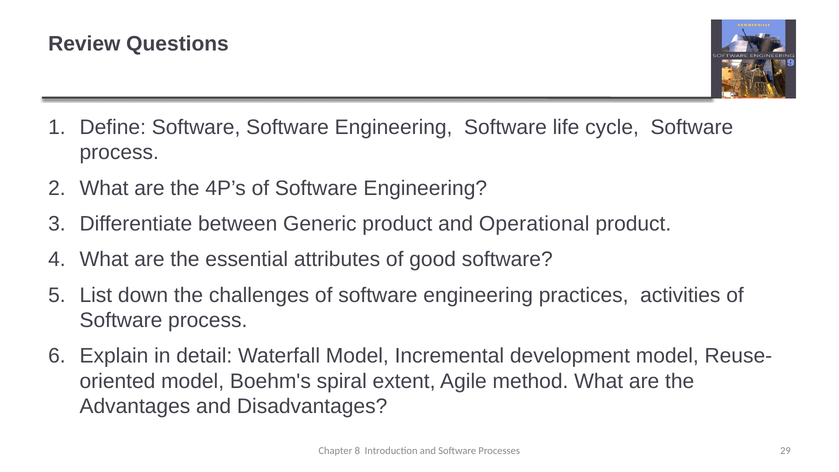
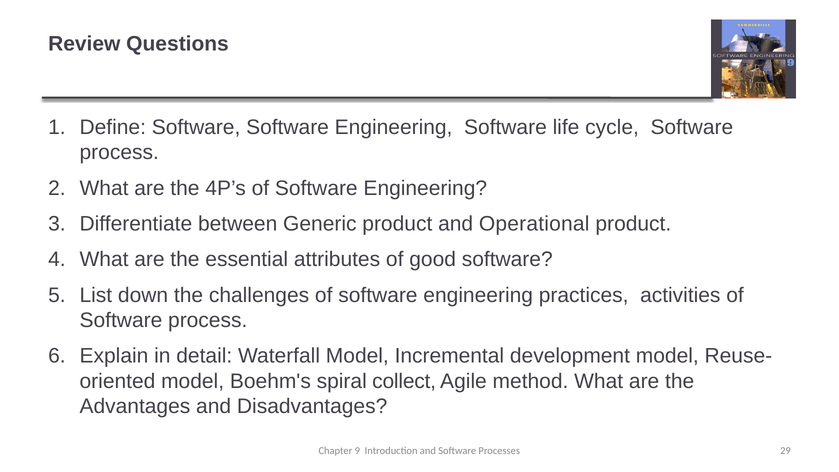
extent: extent -> collect
8: 8 -> 9
